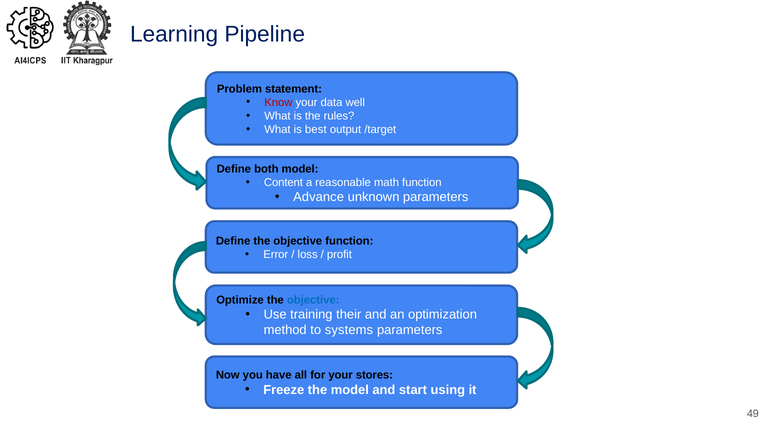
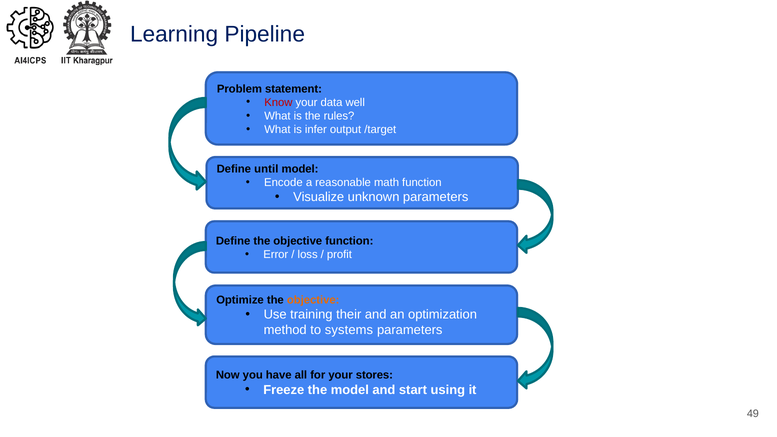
best: best -> infer
both: both -> until
Content: Content -> Encode
Advance: Advance -> Visualize
objective at (313, 300) colour: blue -> orange
